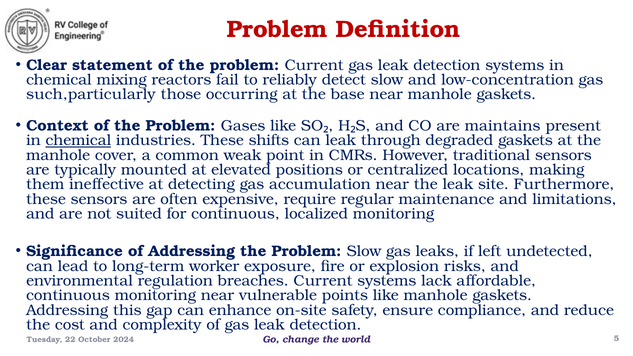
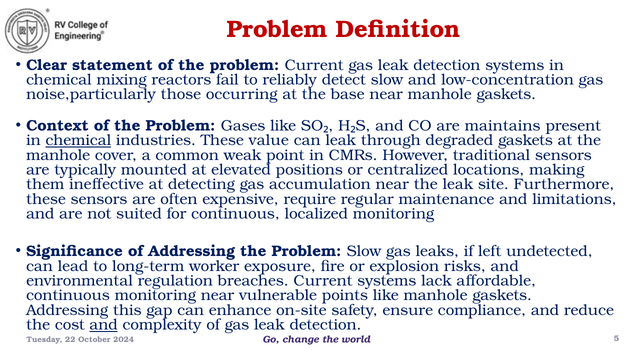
such,particularly: such,particularly -> noise,particularly
shifts: shifts -> value
and at (104, 325) underline: none -> present
